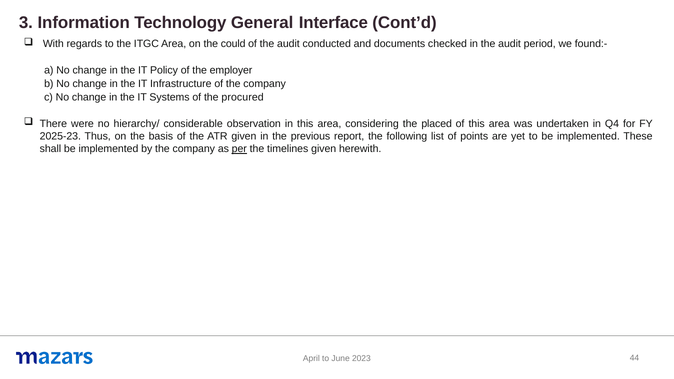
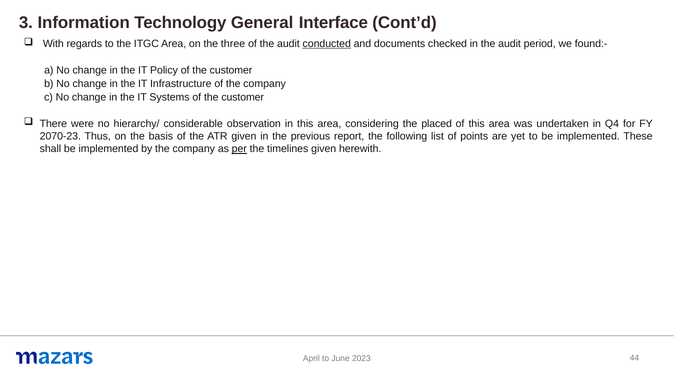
could: could -> three
conducted underline: none -> present
Policy of the employer: employer -> customer
Systems of the procured: procured -> customer
2025-23: 2025-23 -> 2070-23
